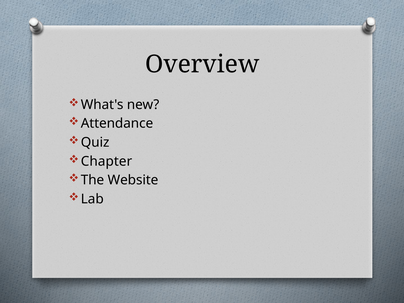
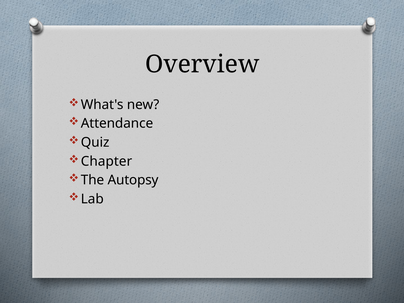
Website: Website -> Autopsy
